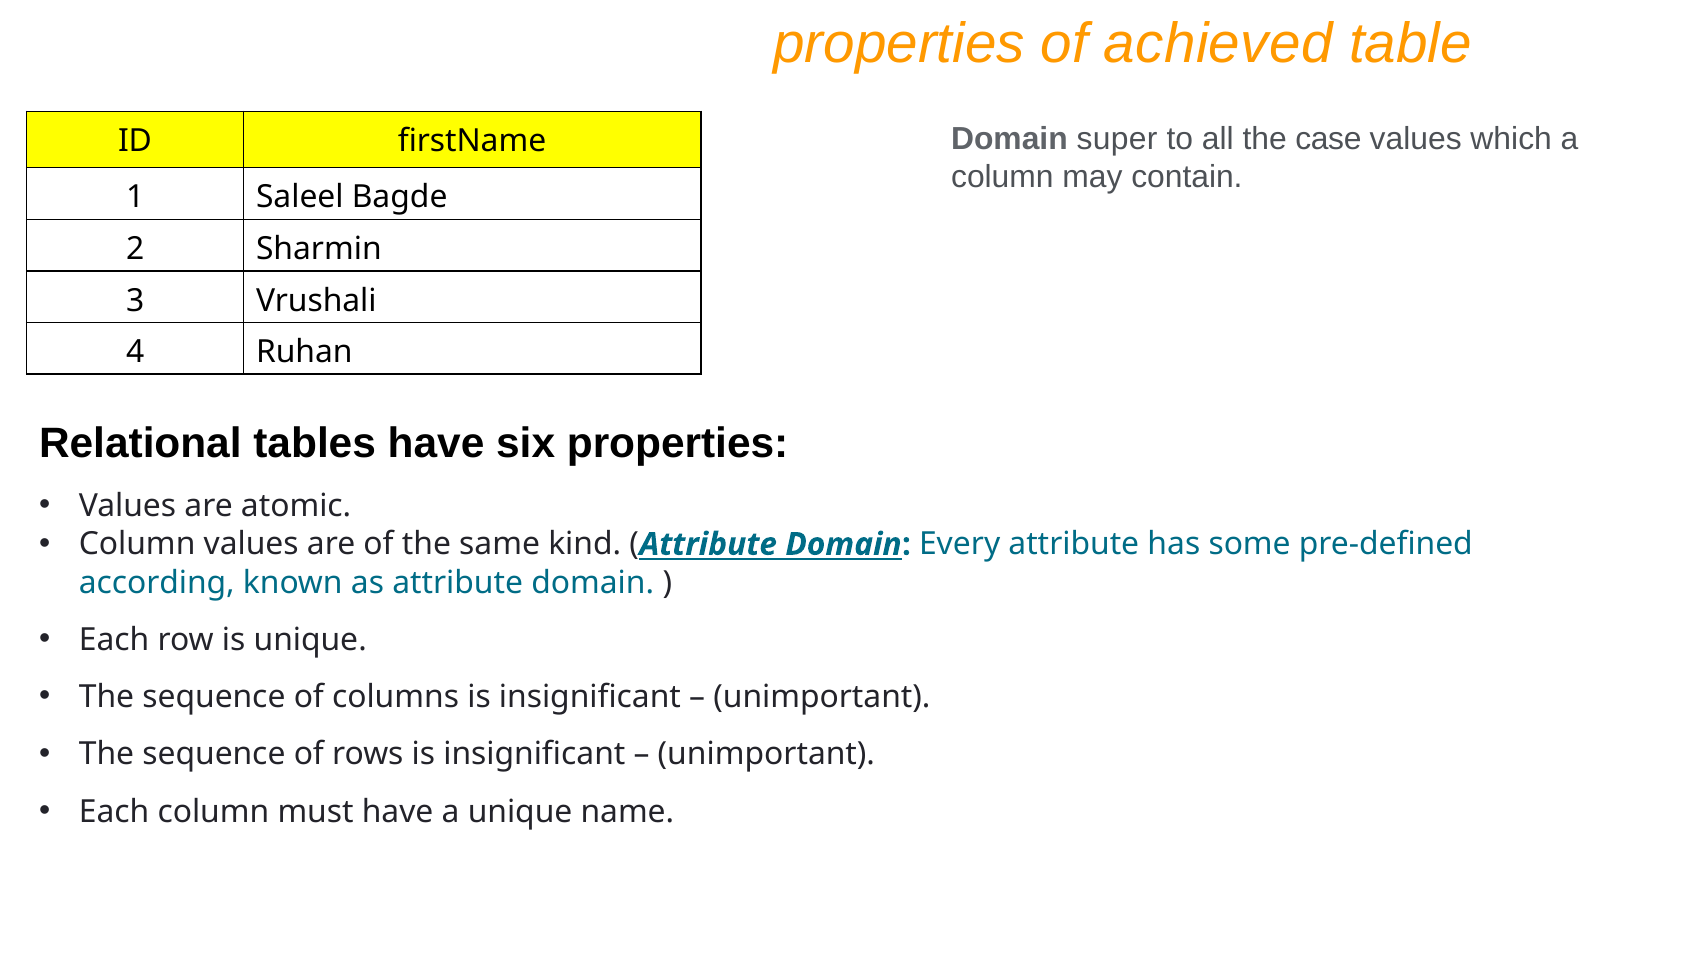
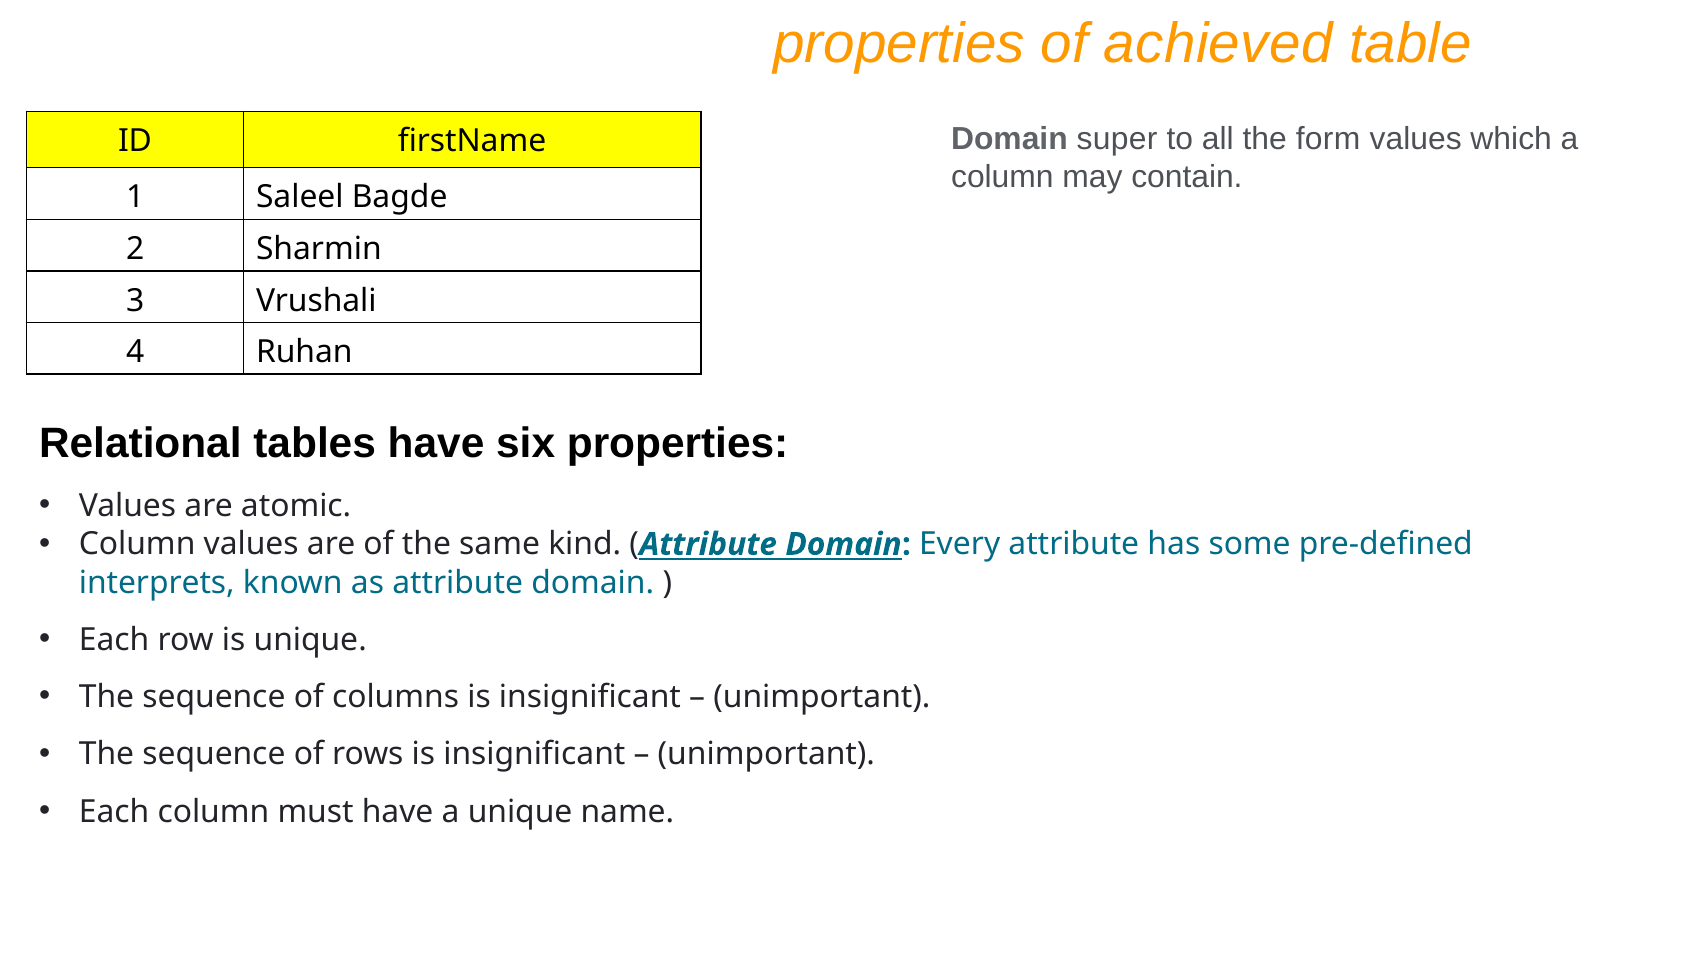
case: case -> form
according: according -> interprets
